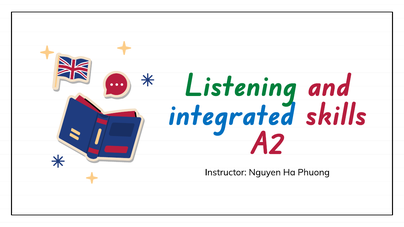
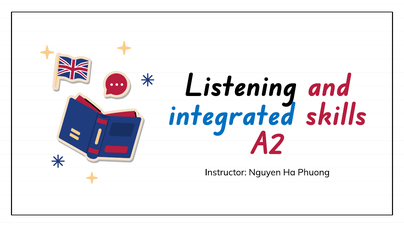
Listening colour: green -> black
